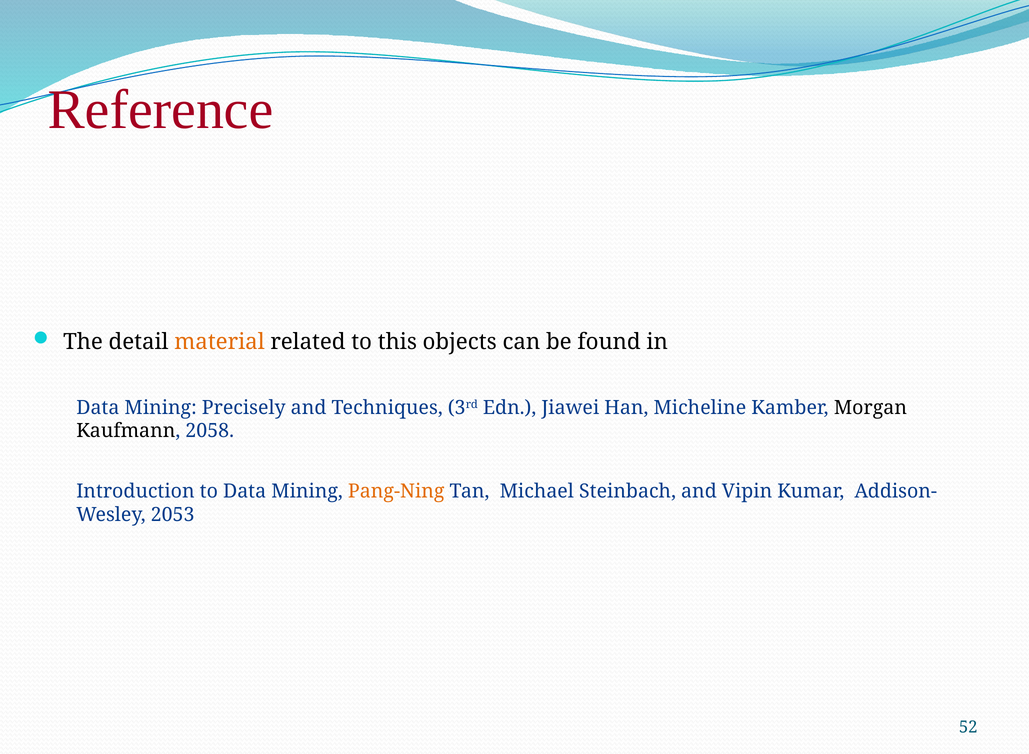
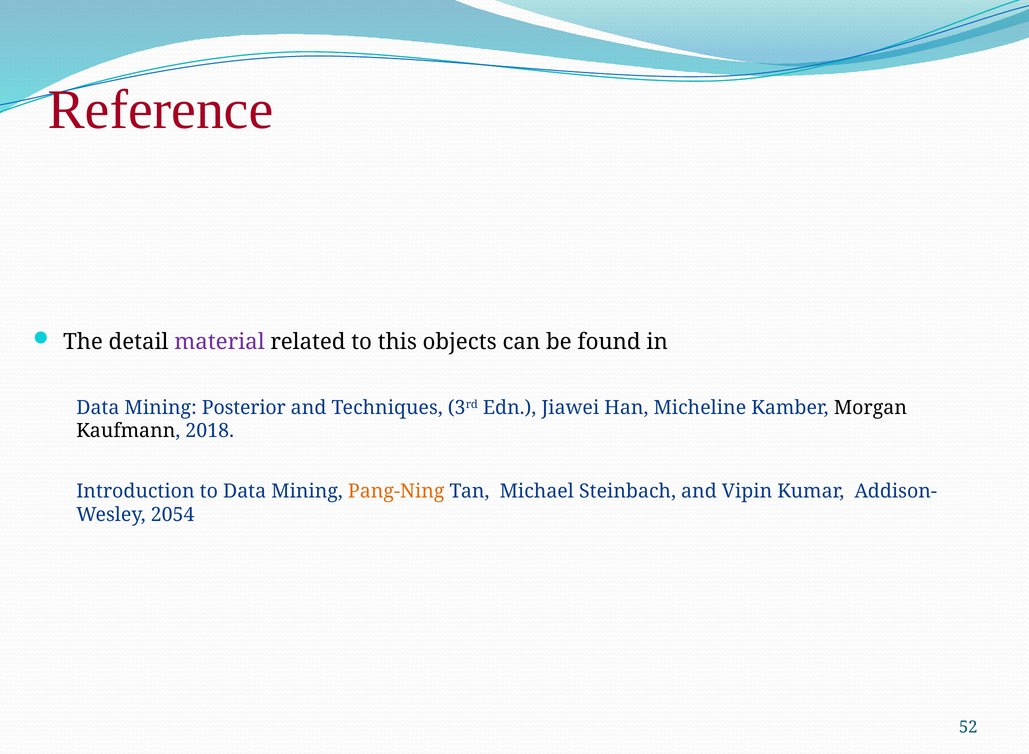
material colour: orange -> purple
Precisely: Precisely -> Posterior
2058: 2058 -> 2018
2053: 2053 -> 2054
